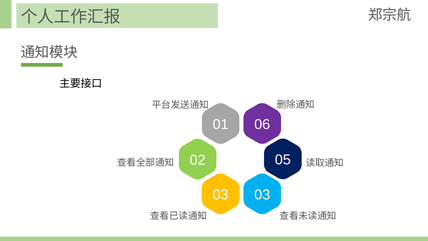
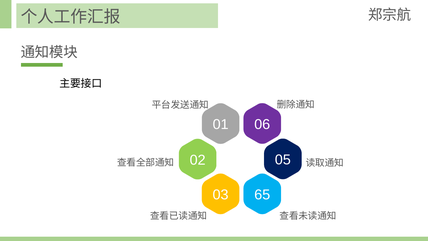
03 03: 03 -> 65
